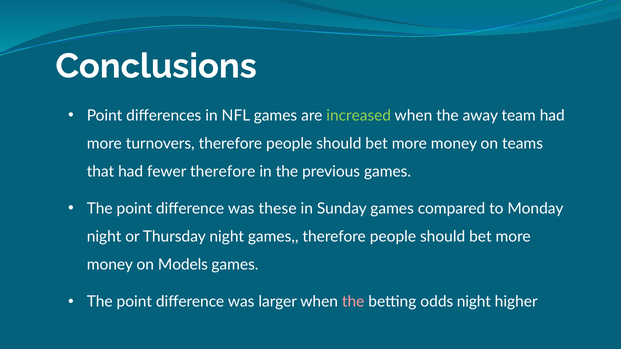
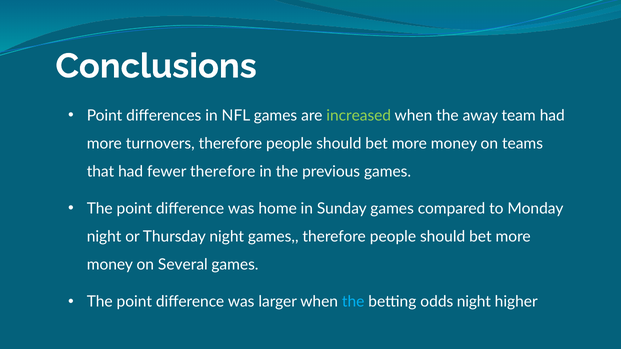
these: these -> home
Models: Models -> Several
the at (353, 302) colour: pink -> light blue
